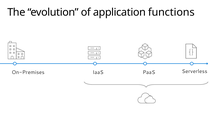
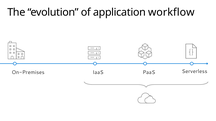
functions: functions -> workflow
